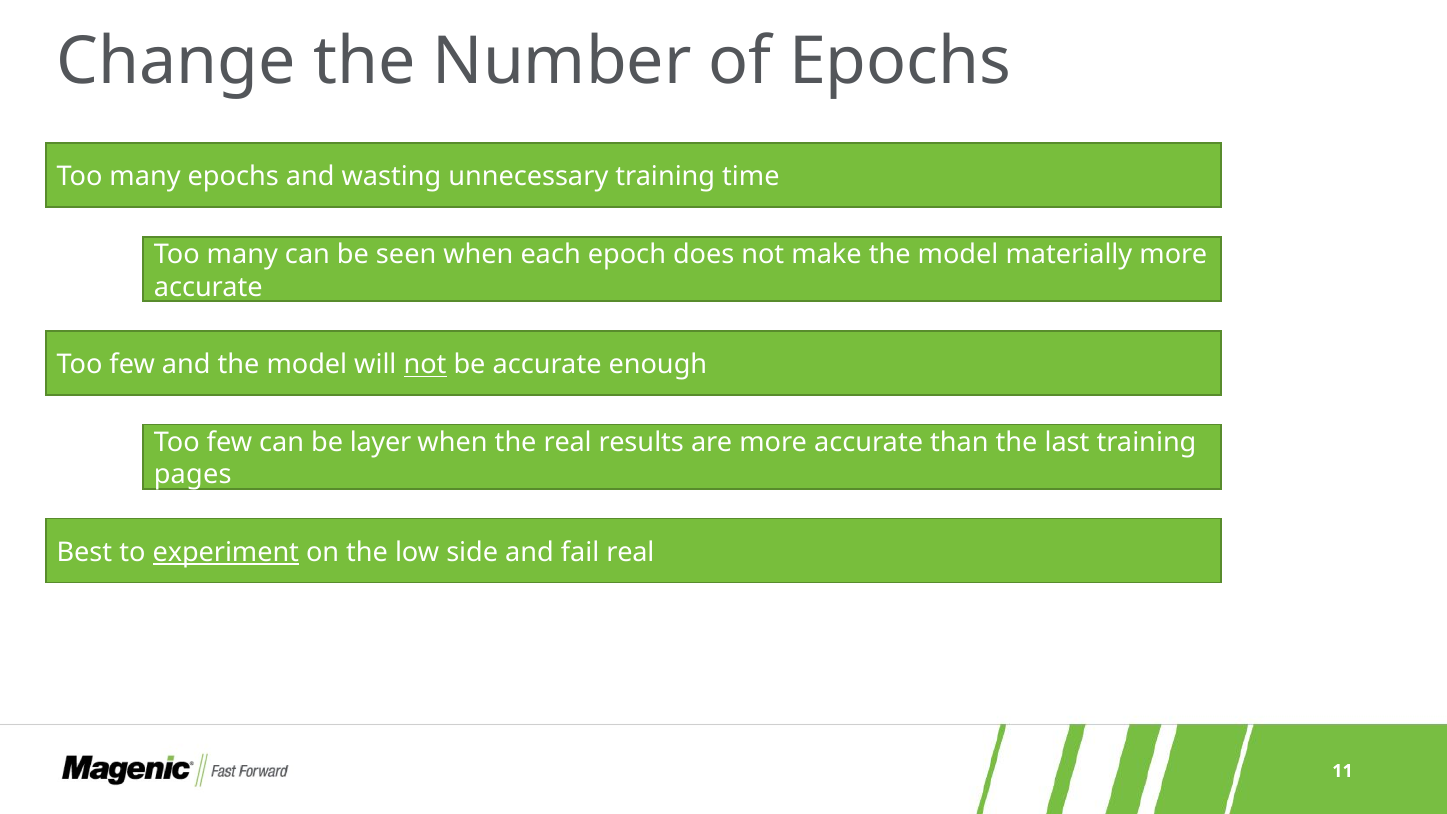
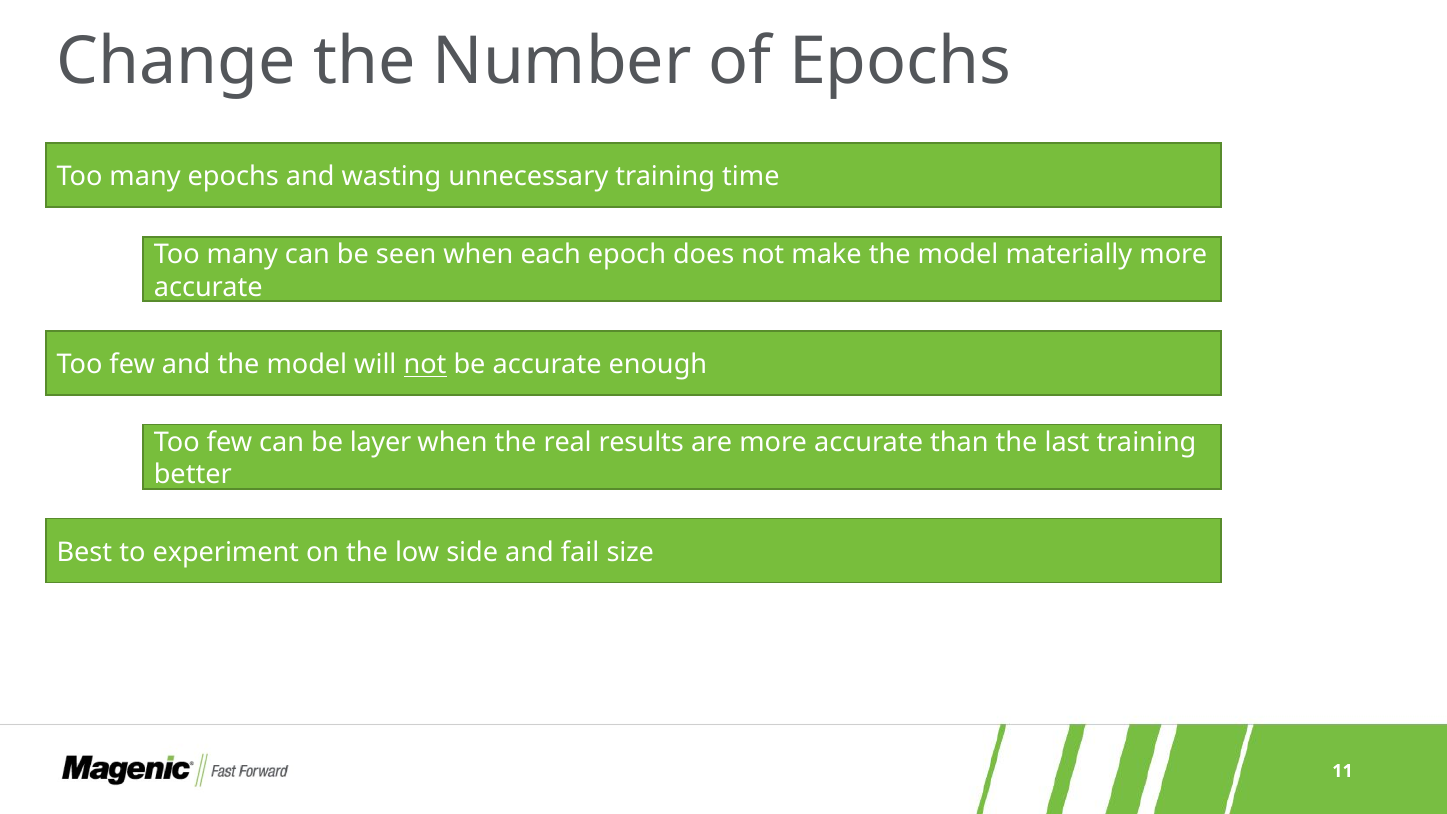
pages: pages -> better
experiment underline: present -> none
fail real: real -> size
